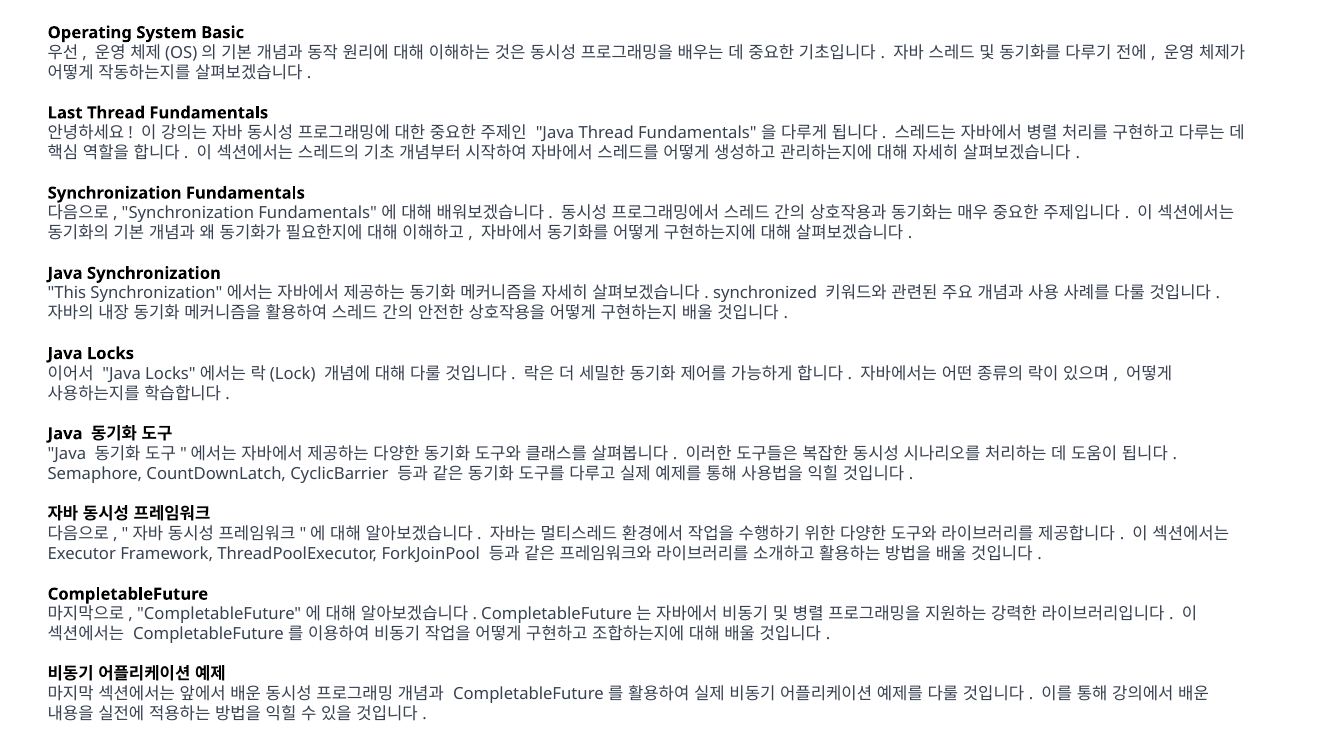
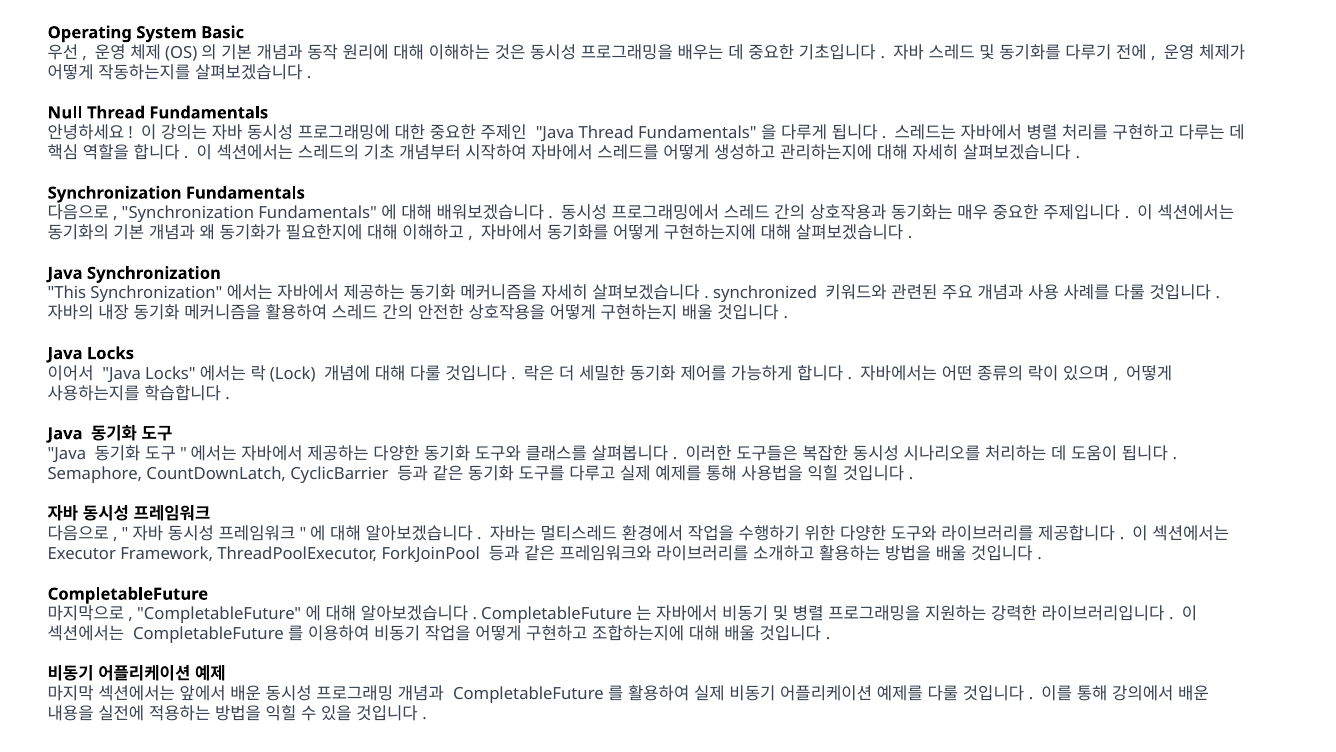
Last: Last -> Null
